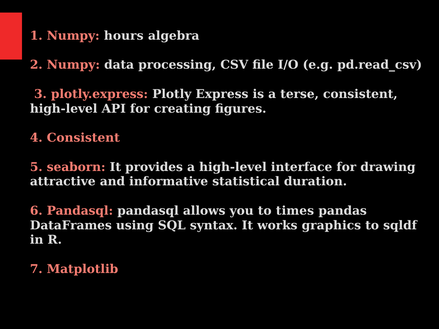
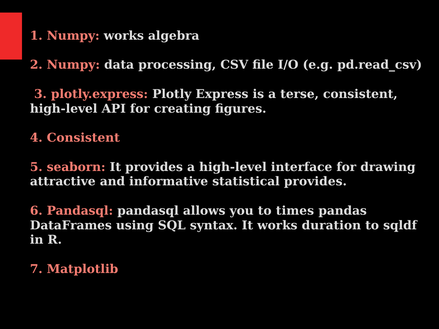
Numpy hours: hours -> works
statistical duration: duration -> provides
graphics: graphics -> duration
